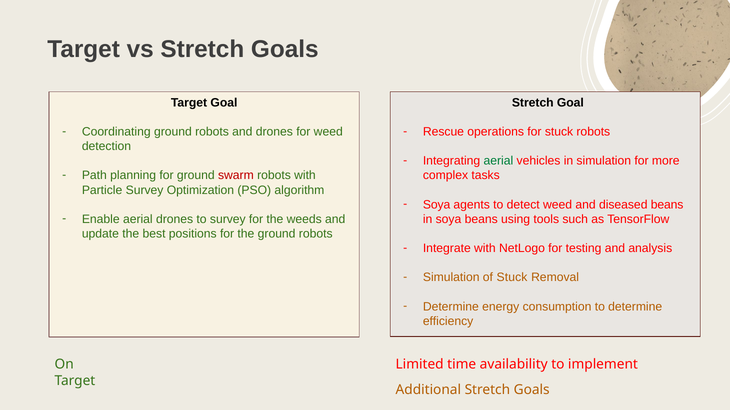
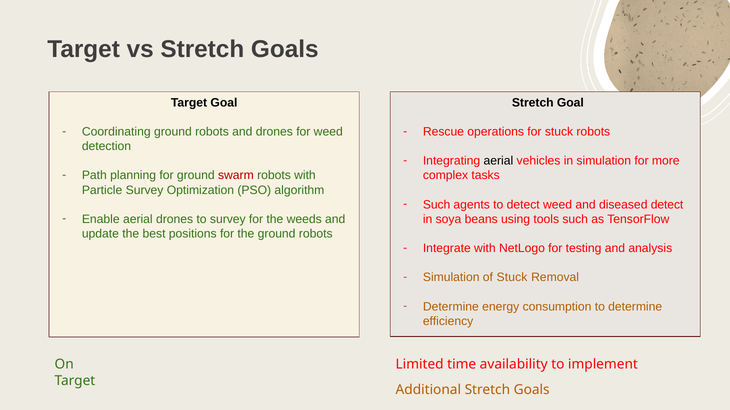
aerial at (498, 161) colour: green -> black
Soya at (437, 205): Soya -> Such
diseased beans: beans -> detect
